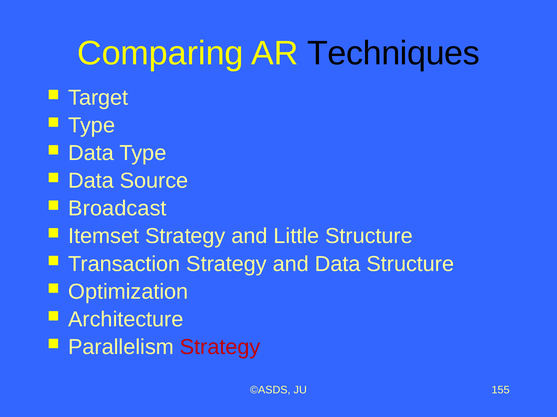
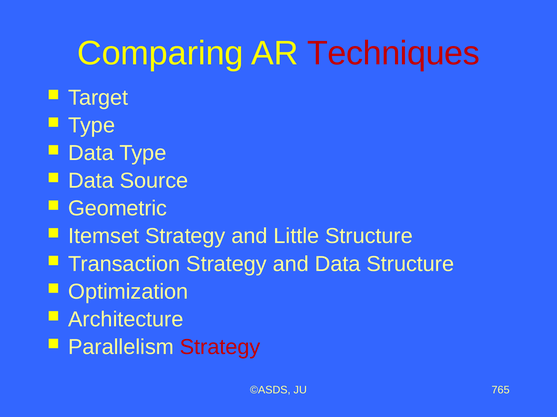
Techniques colour: black -> red
Broadcast: Broadcast -> Geometric
155: 155 -> 765
